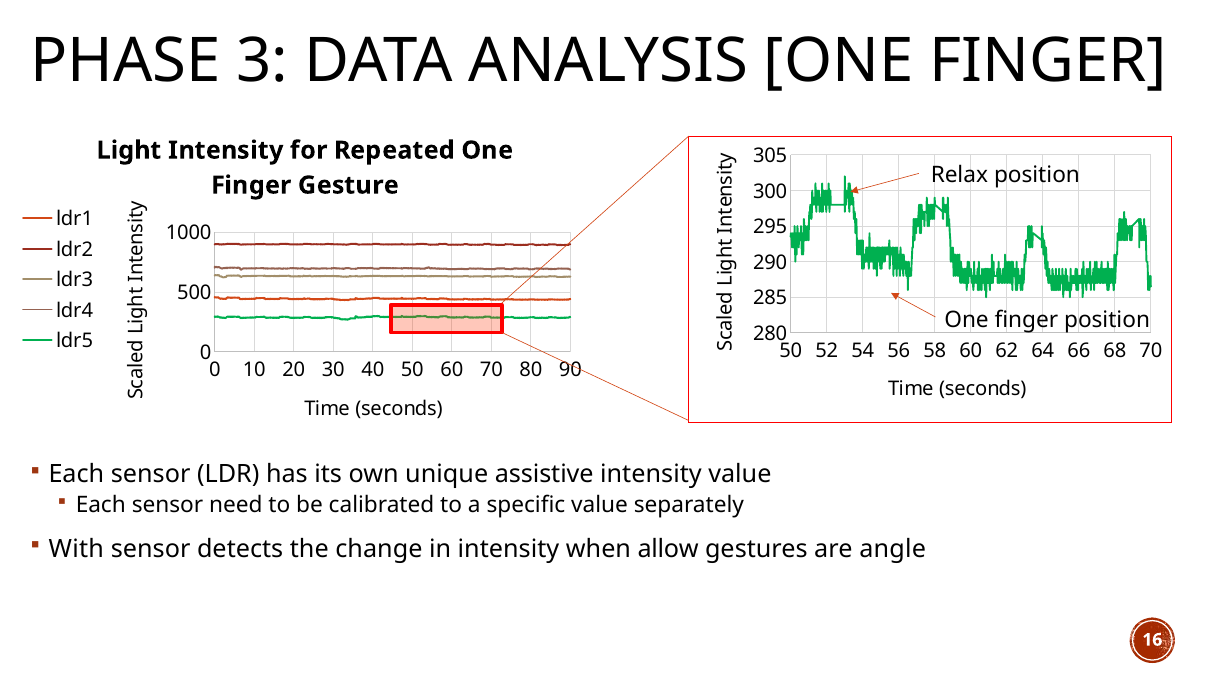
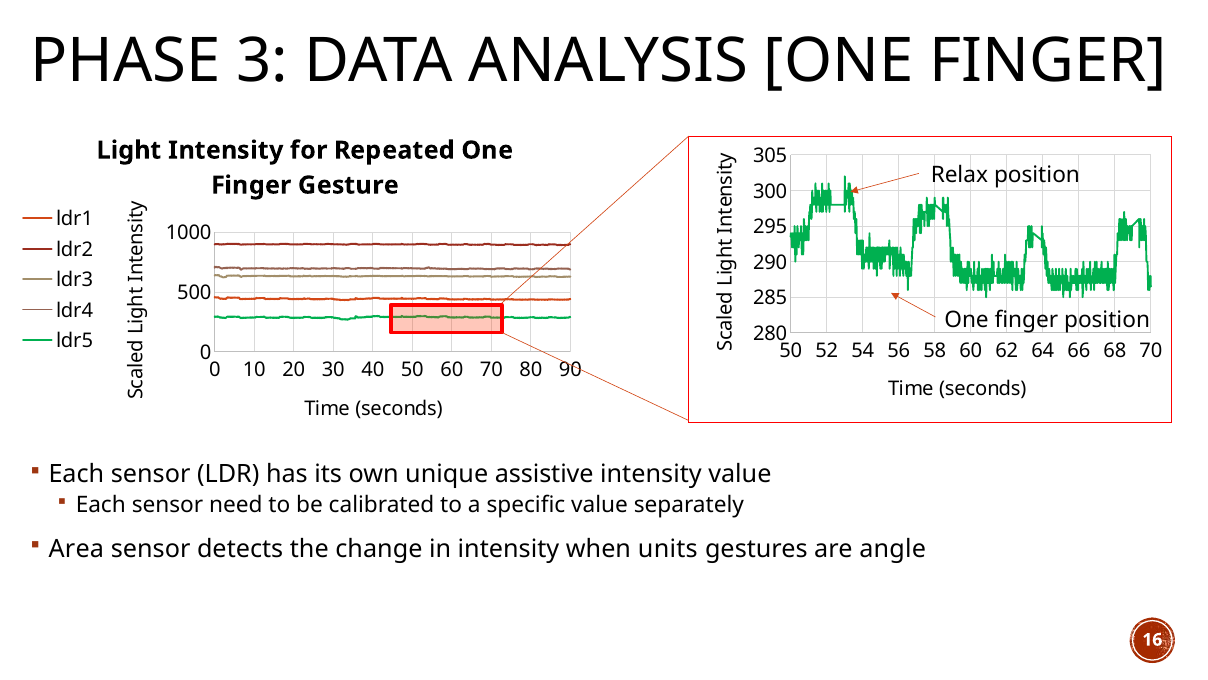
With: With -> Area
allow: allow -> units
